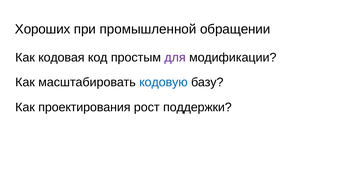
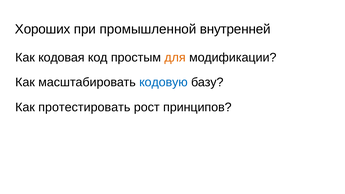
обращении: обращении -> внутренней
для colour: purple -> orange
проектирования: проектирования -> протестировать
поддержки: поддержки -> принципов
